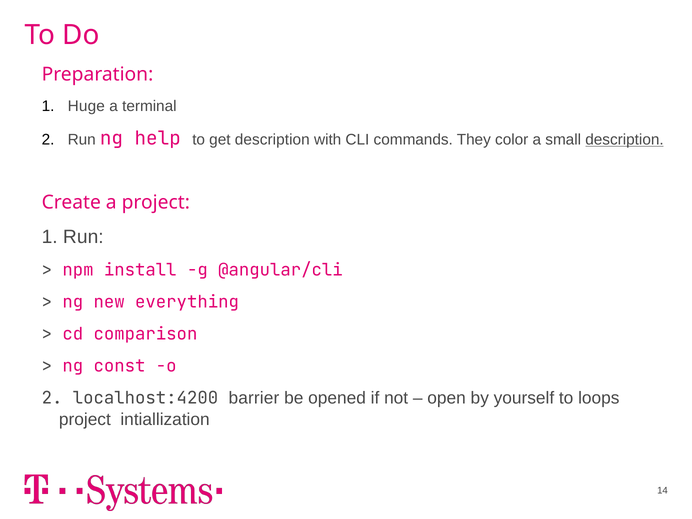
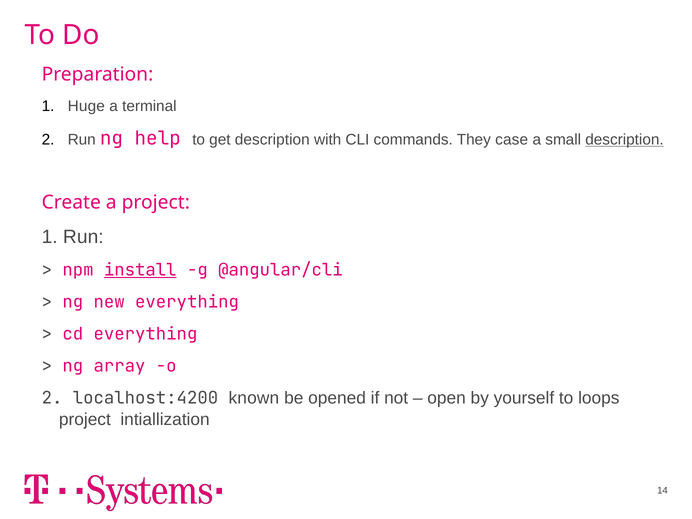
color: color -> case
install underline: none -> present
cd comparison: comparison -> everything
const: const -> array
barrier: barrier -> known
